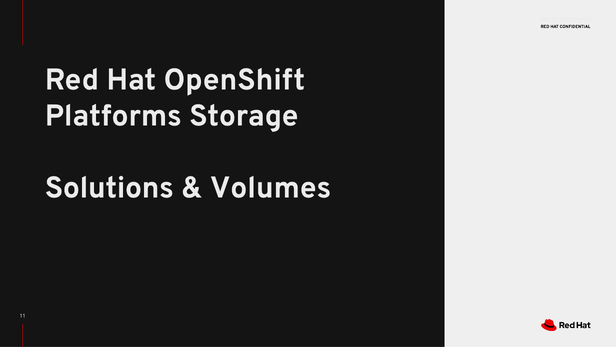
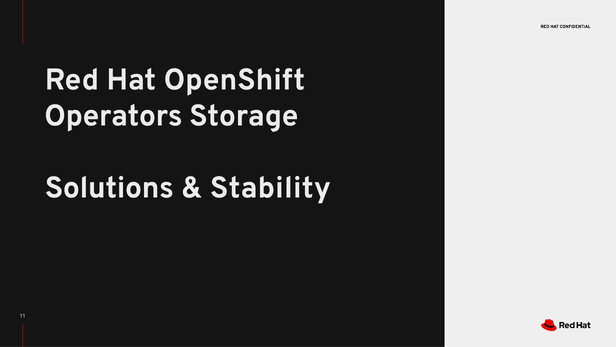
Platforms: Platforms -> Operators
Volumes: Volumes -> Stability
